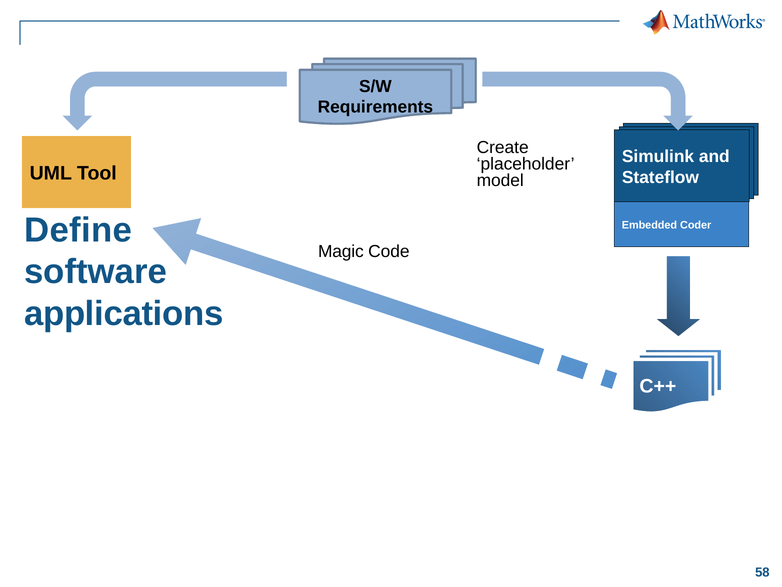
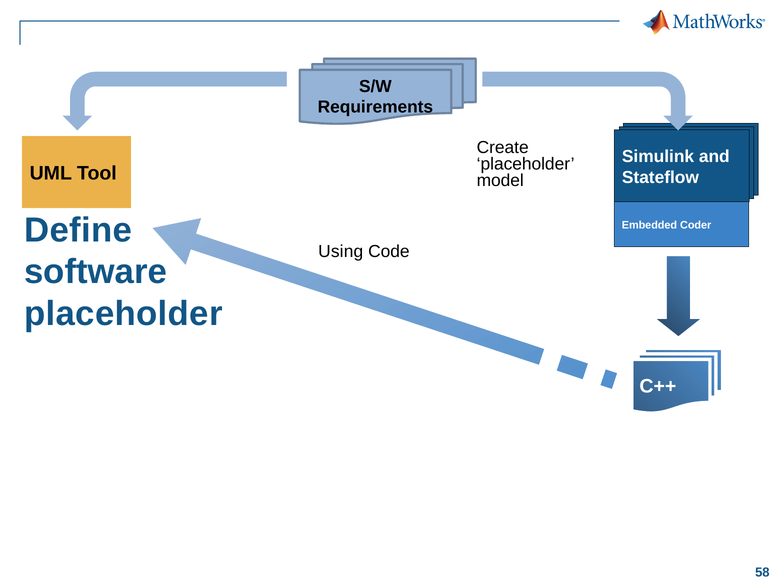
Magic: Magic -> Using
applications at (124, 313): applications -> placeholder
